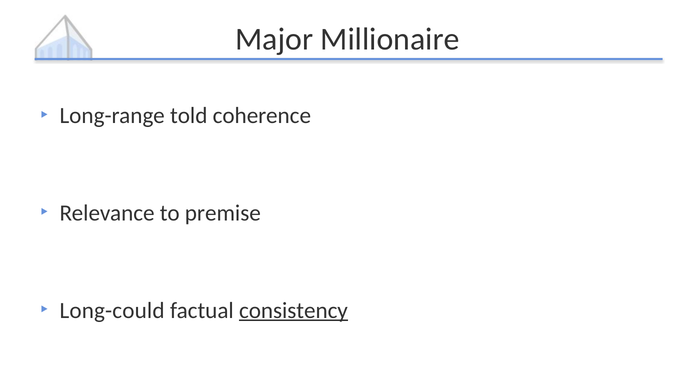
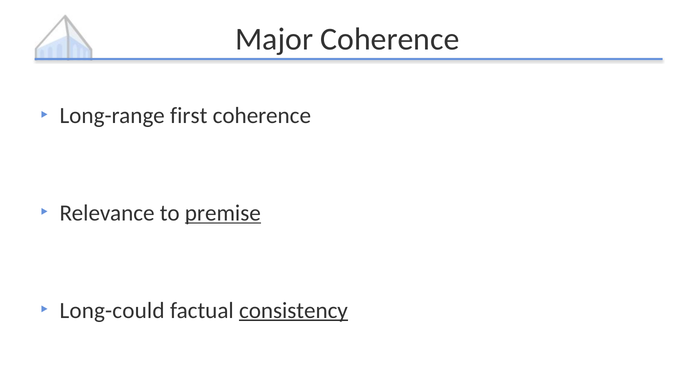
Major Millionaire: Millionaire -> Coherence
told: told -> first
premise underline: none -> present
